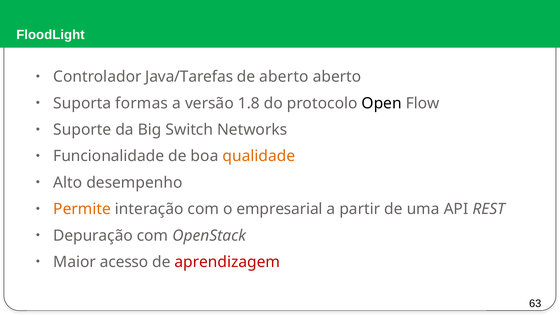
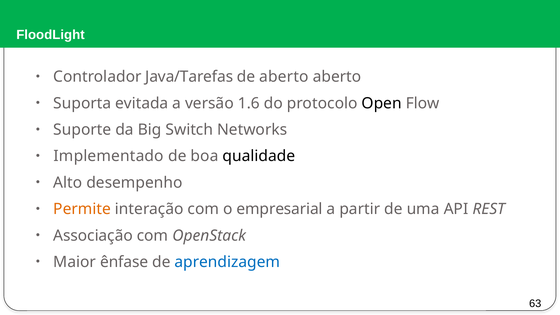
formas: formas -> evitada
1.8: 1.8 -> 1.6
Funcionalidade: Funcionalidade -> Implementado
qualidade colour: orange -> black
Depuração: Depuração -> Associação
acesso: acesso -> ênfase
aprendizagem colour: red -> blue
